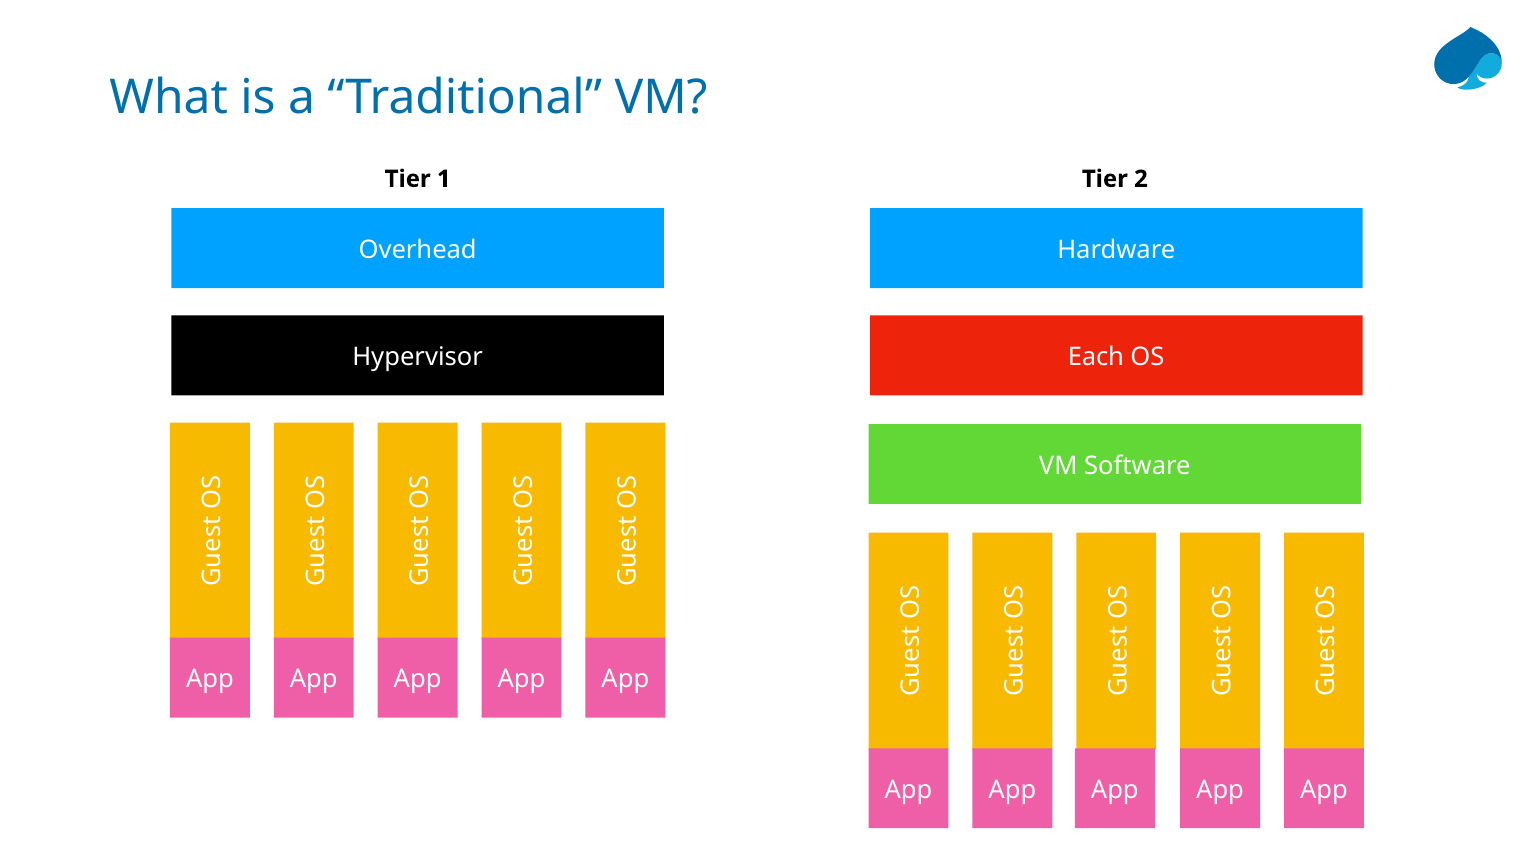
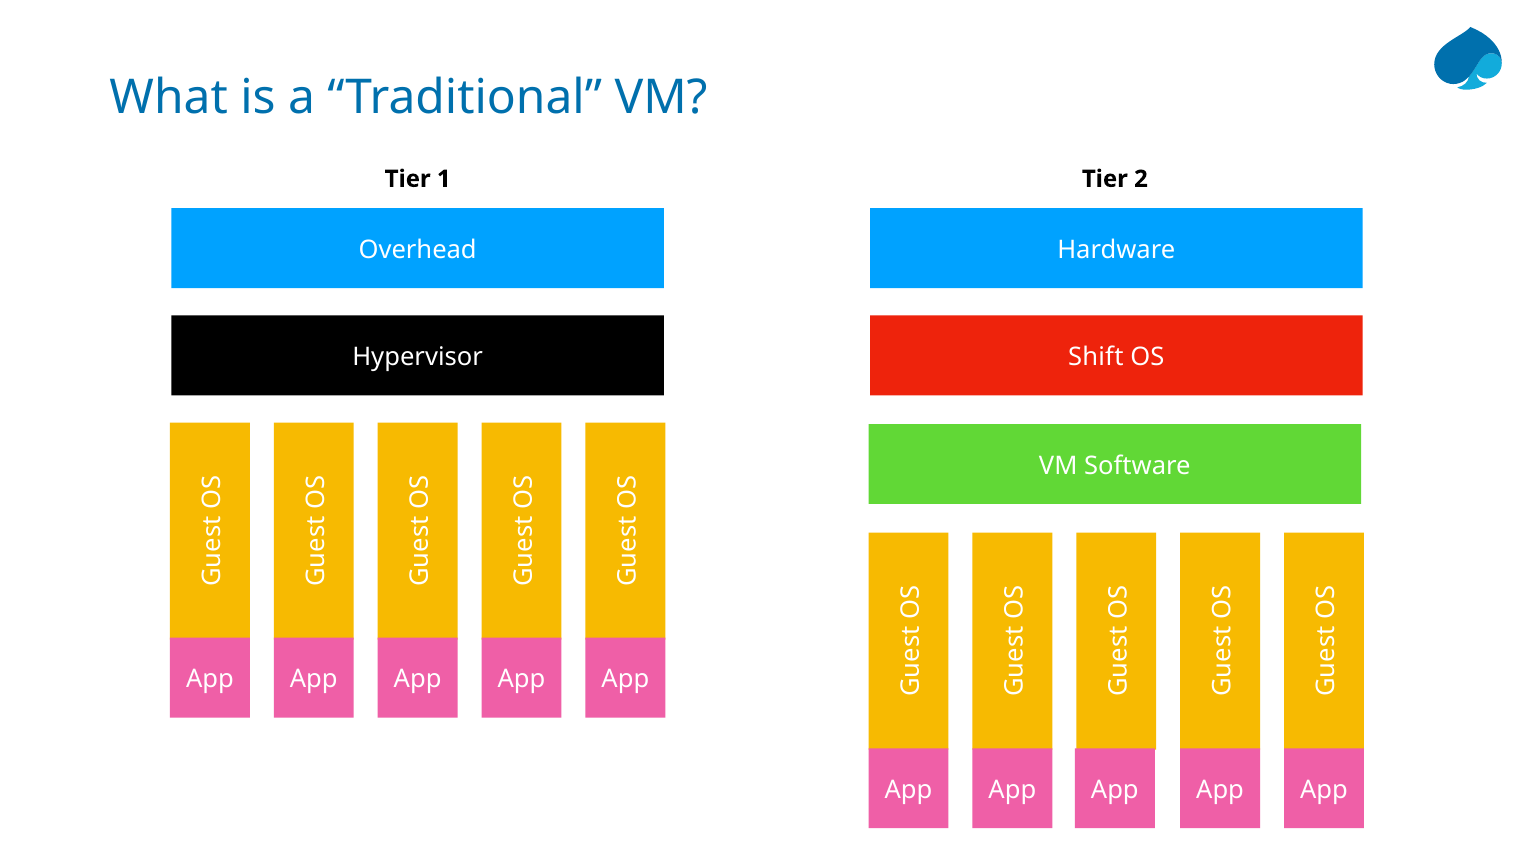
Each: Each -> Shift
